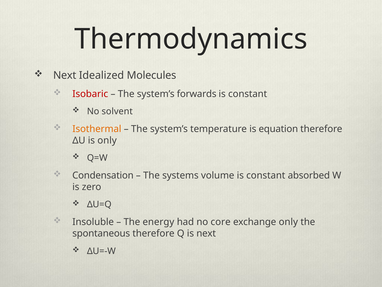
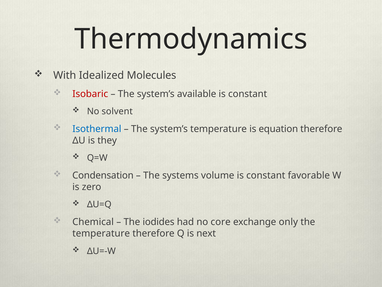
Next at (65, 75): Next -> With
forwards: forwards -> available
Isothermal colour: orange -> blue
is only: only -> they
absorbed: absorbed -> favorable
Insoluble: Insoluble -> Chemical
energy: energy -> iodides
spontaneous at (101, 233): spontaneous -> temperature
